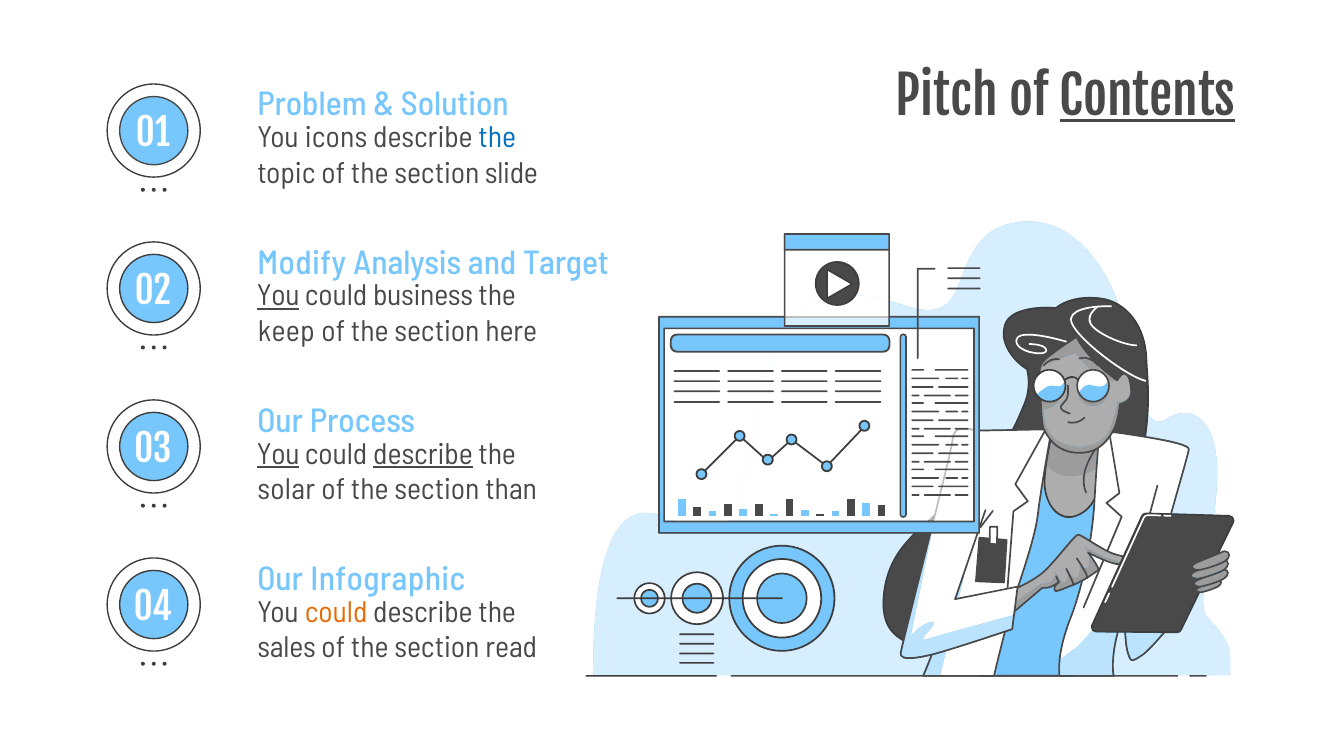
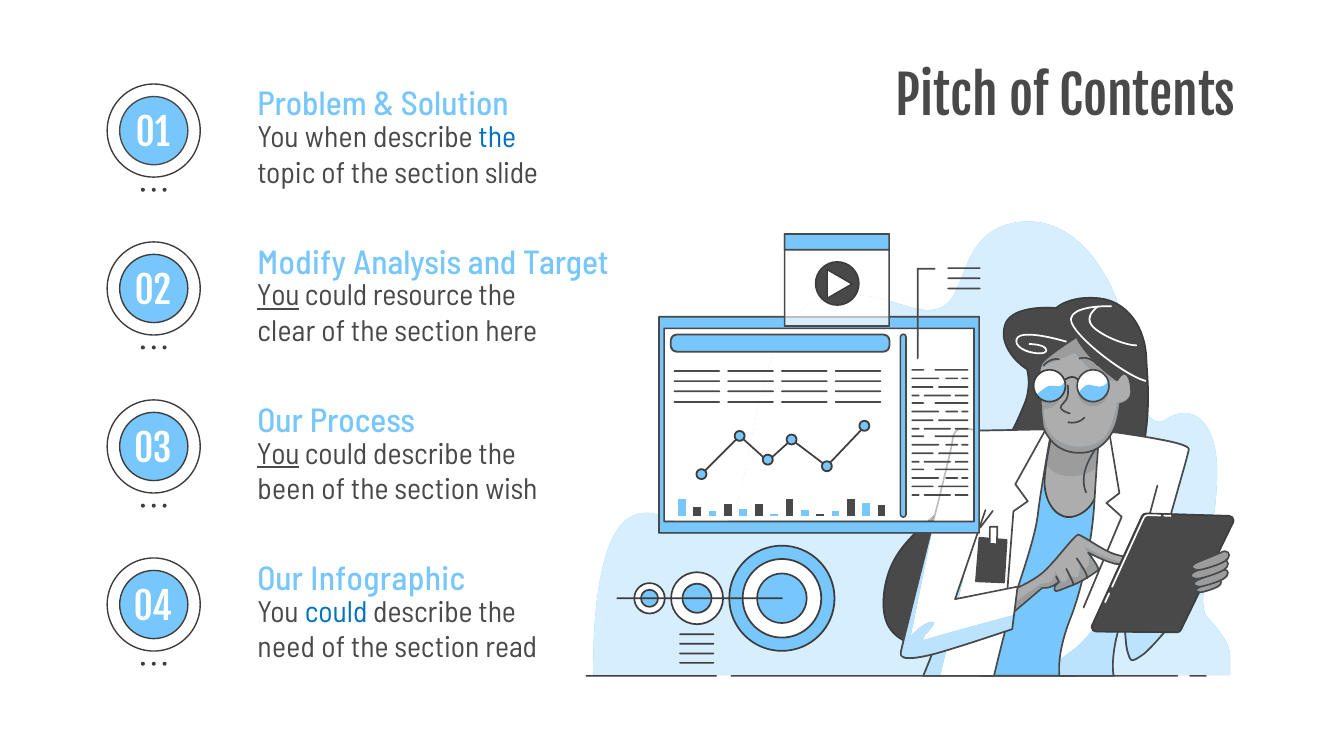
Contents underline: present -> none
icons: icons -> when
business: business -> resource
keep: keep -> clear
describe at (423, 454) underline: present -> none
solar: solar -> been
than: than -> wish
could at (336, 612) colour: orange -> blue
sales: sales -> need
